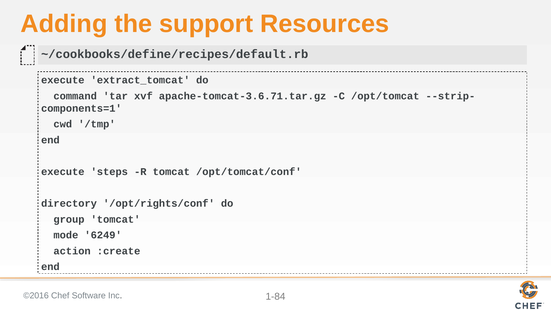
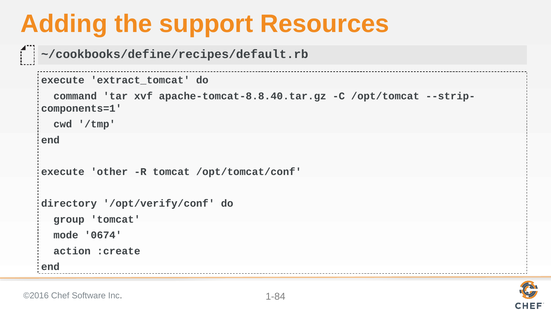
apache-tomcat-3.6.71.tar.gz: apache-tomcat-3.6.71.tar.gz -> apache-tomcat-8.8.40.tar.gz
steps: steps -> other
/opt/rights/conf: /opt/rights/conf -> /opt/verify/conf
6249: 6249 -> 0674
